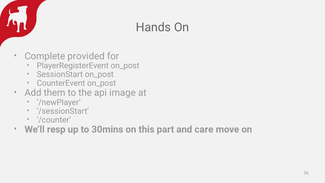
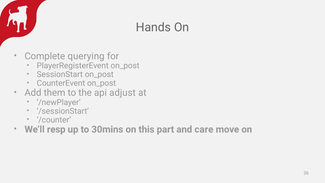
provided: provided -> querying
image: image -> adjust
